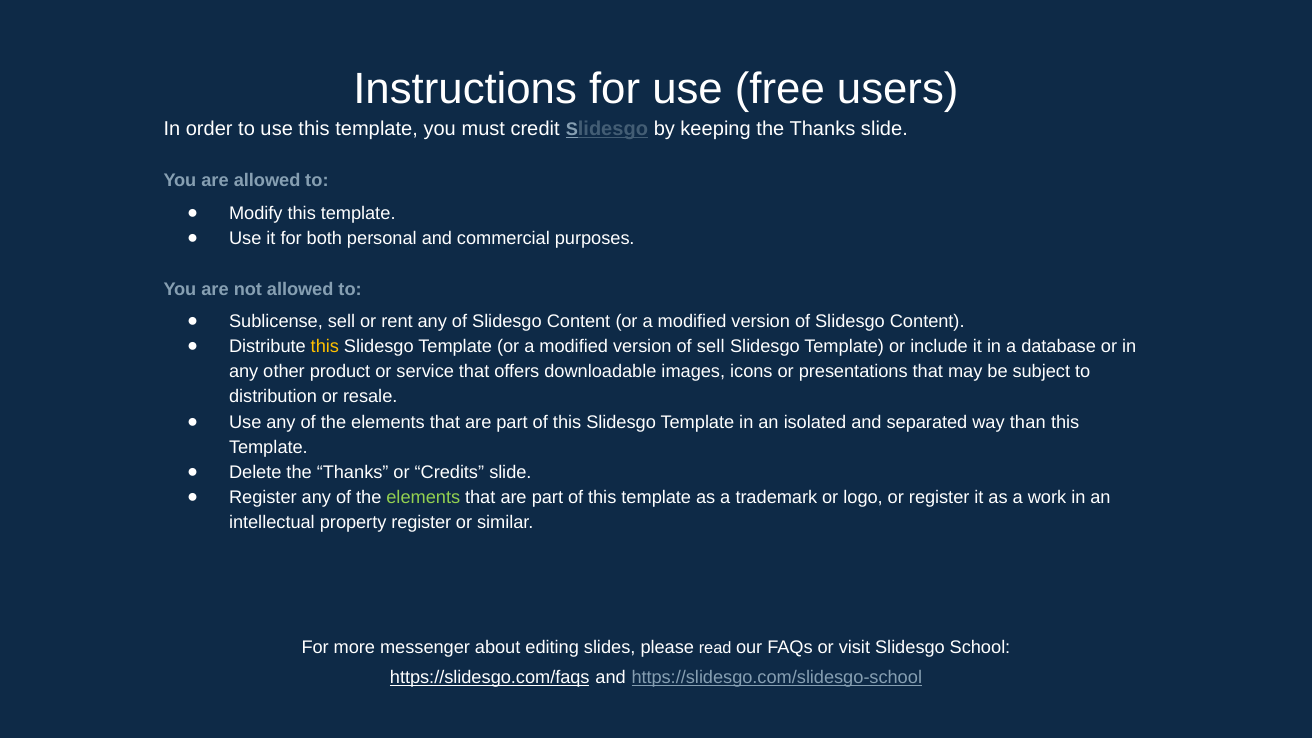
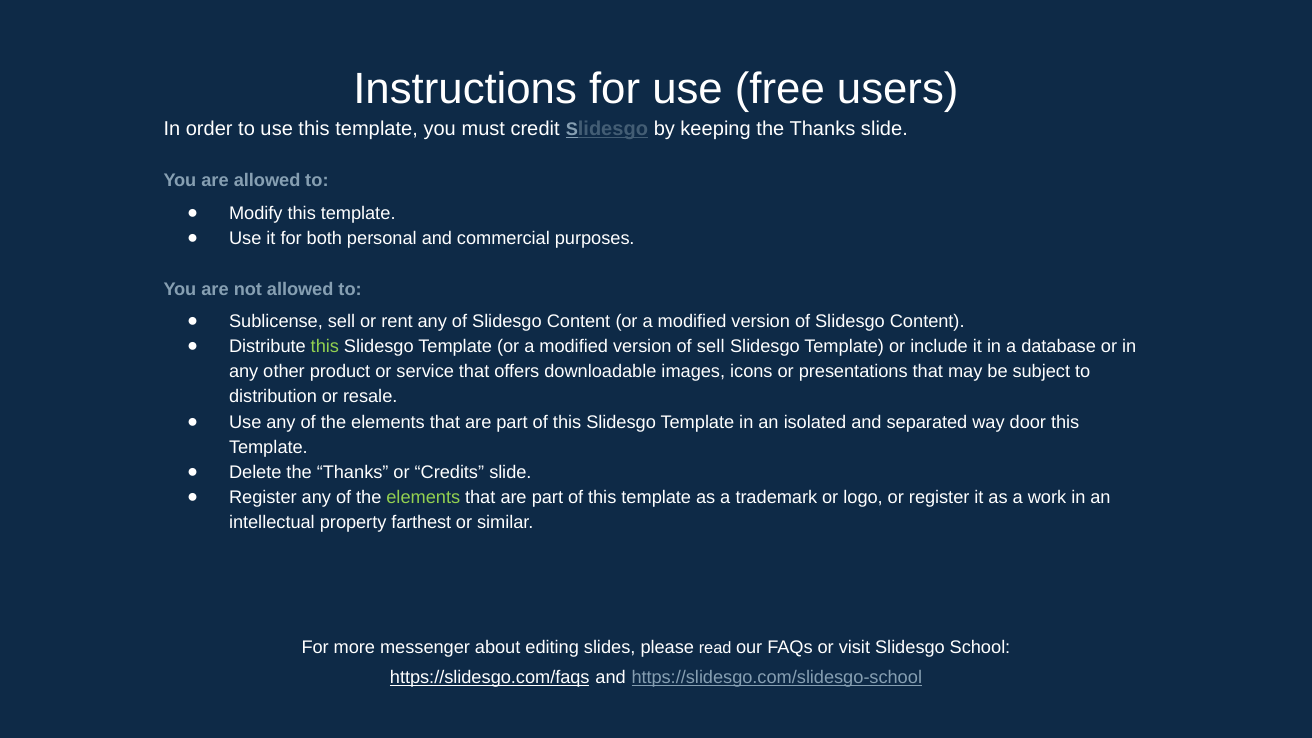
this at (325, 347) colour: yellow -> light green
than: than -> door
property register: register -> farthest
